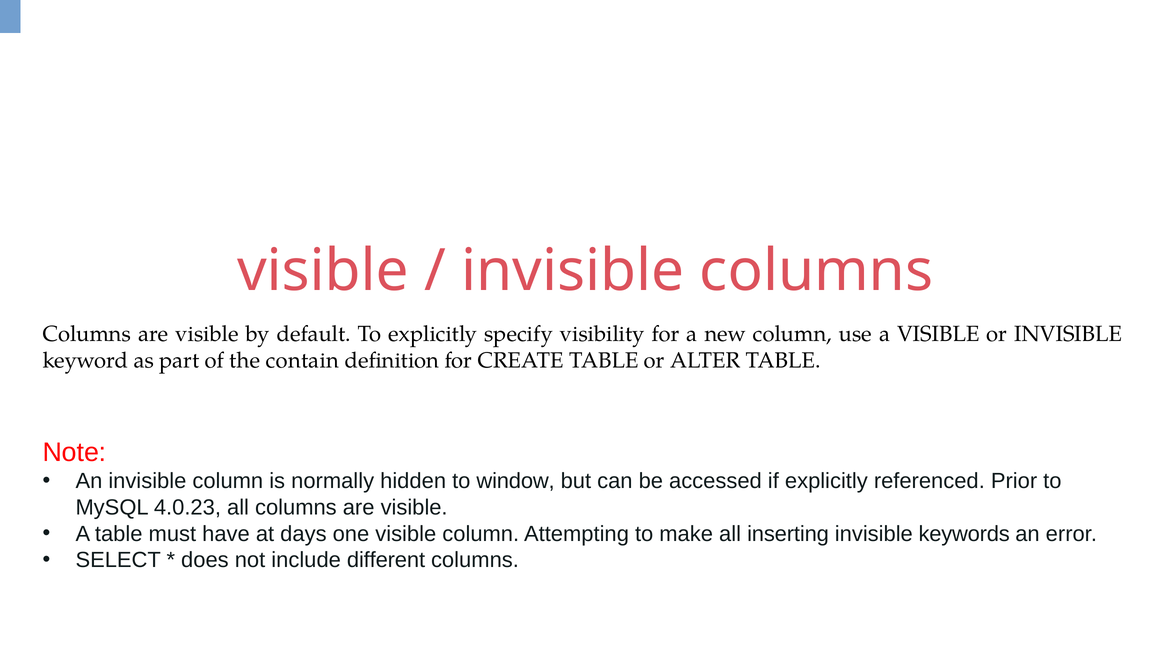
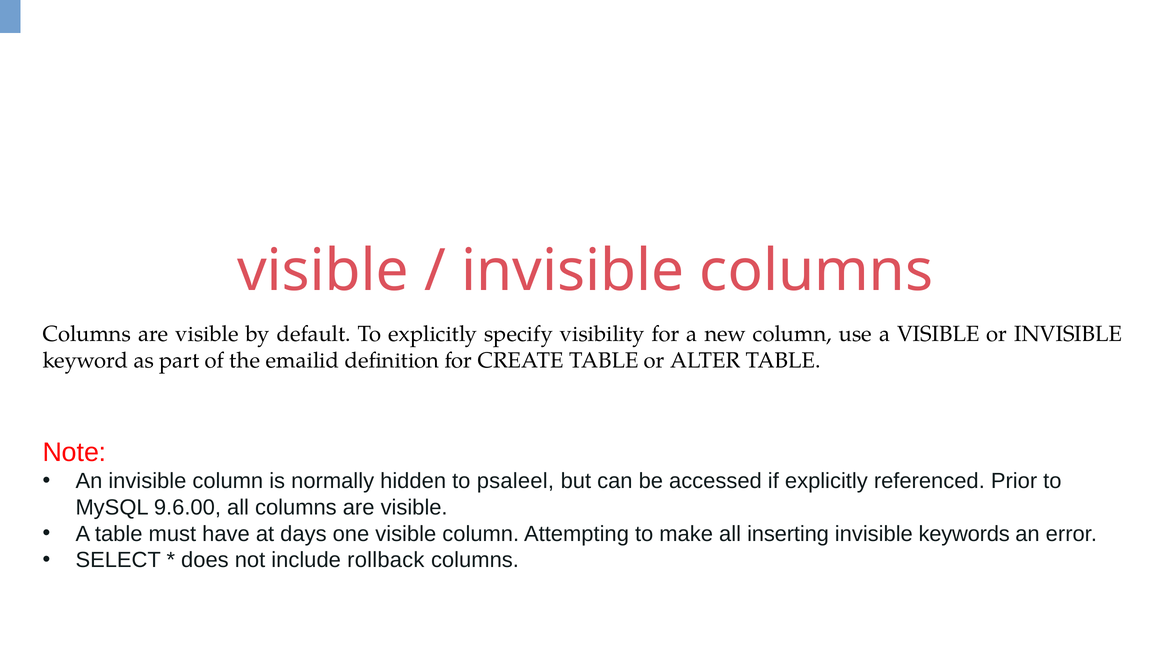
contain: contain -> emailid
window: window -> psaleel
4.0.23: 4.0.23 -> 9.6.00
different: different -> rollback
